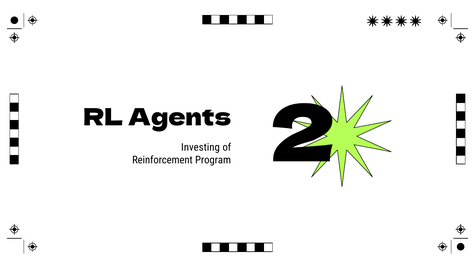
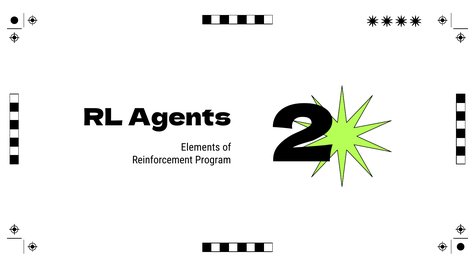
Investing: Investing -> Elements
